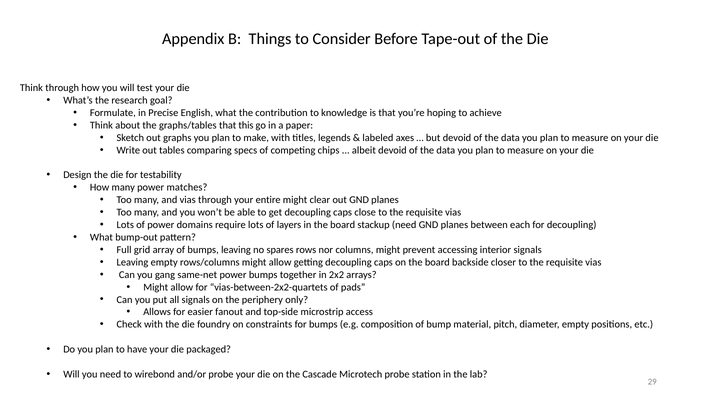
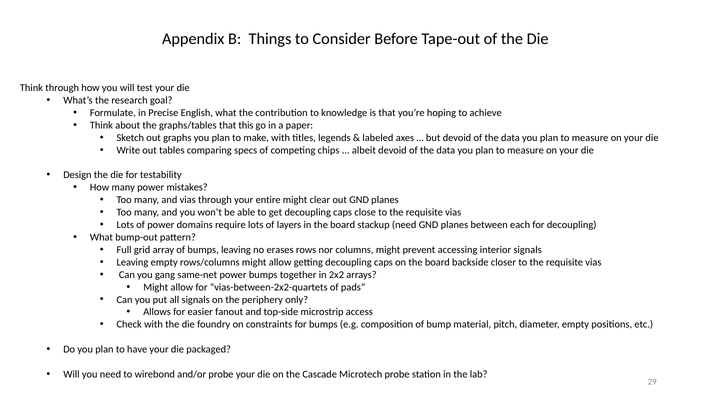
matches: matches -> mistakes
spares: spares -> erases
